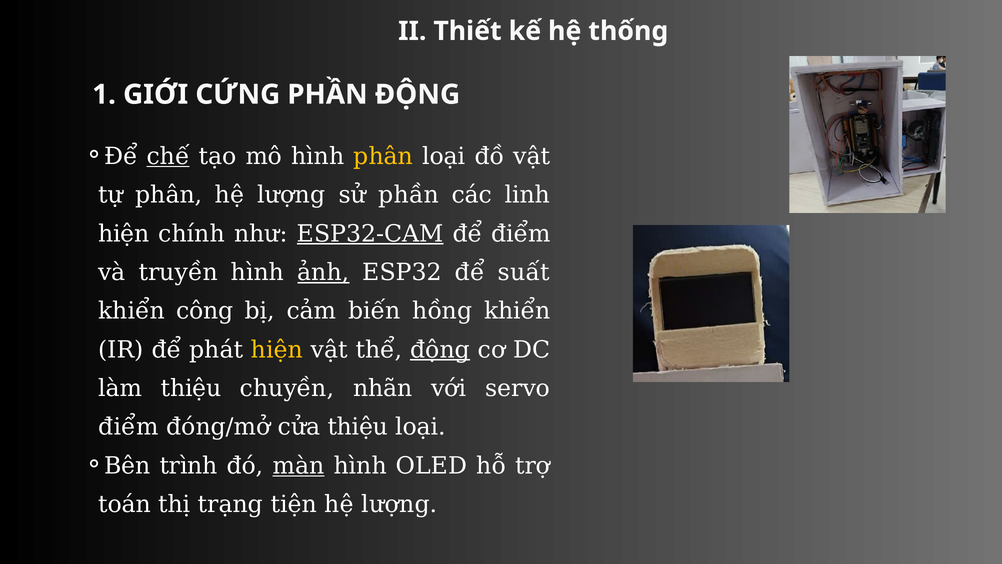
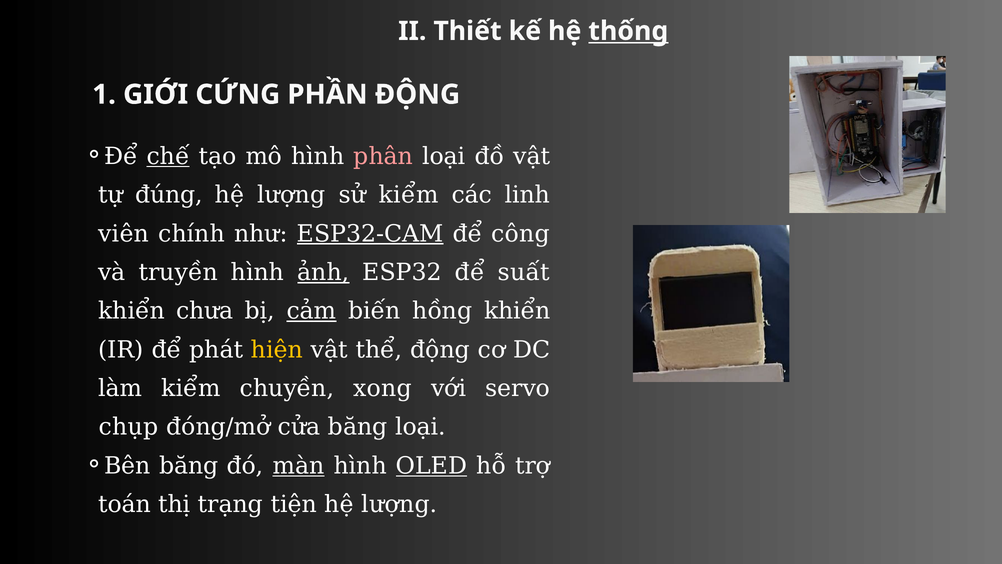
thống underline: none -> present
phân at (383, 156) colour: yellow -> pink
tự phân: phân -> đúng
sử phần: phần -> kiểm
hiện at (124, 234): hiện -> viên
để điểm: điểm -> công
công: công -> chưa
cảm underline: none -> present
động at (440, 350) underline: present -> none
làm thiệu: thiệu -> kiểm
nhãn: nhãn -> xong
điểm at (128, 427): điểm -> chụp
cửa thiệu: thiệu -> băng
trình at (189, 466): trình -> băng
OLED underline: none -> present
